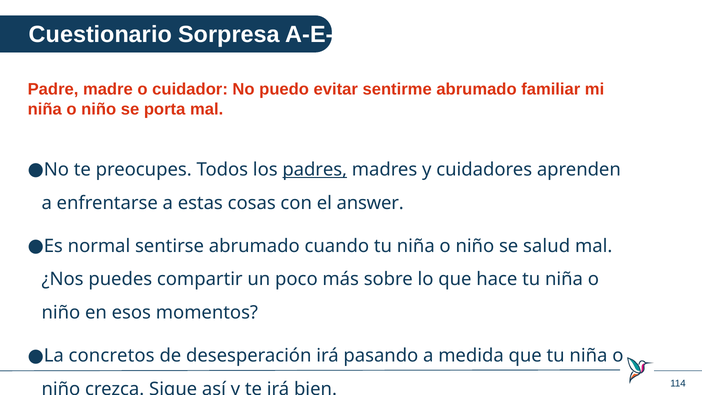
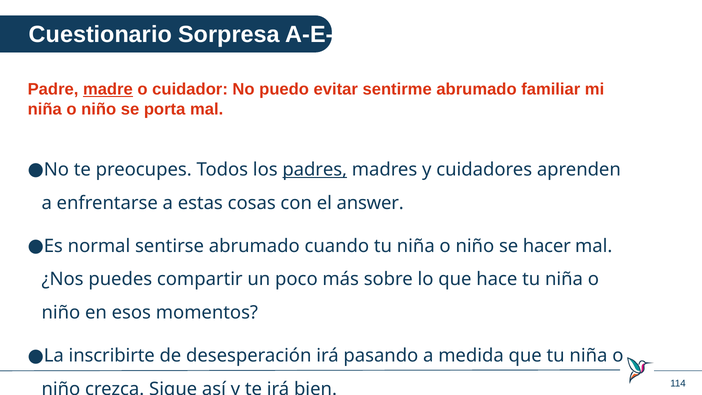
madre underline: none -> present
salud: salud -> hacer
concretos: concretos -> inscribirte
